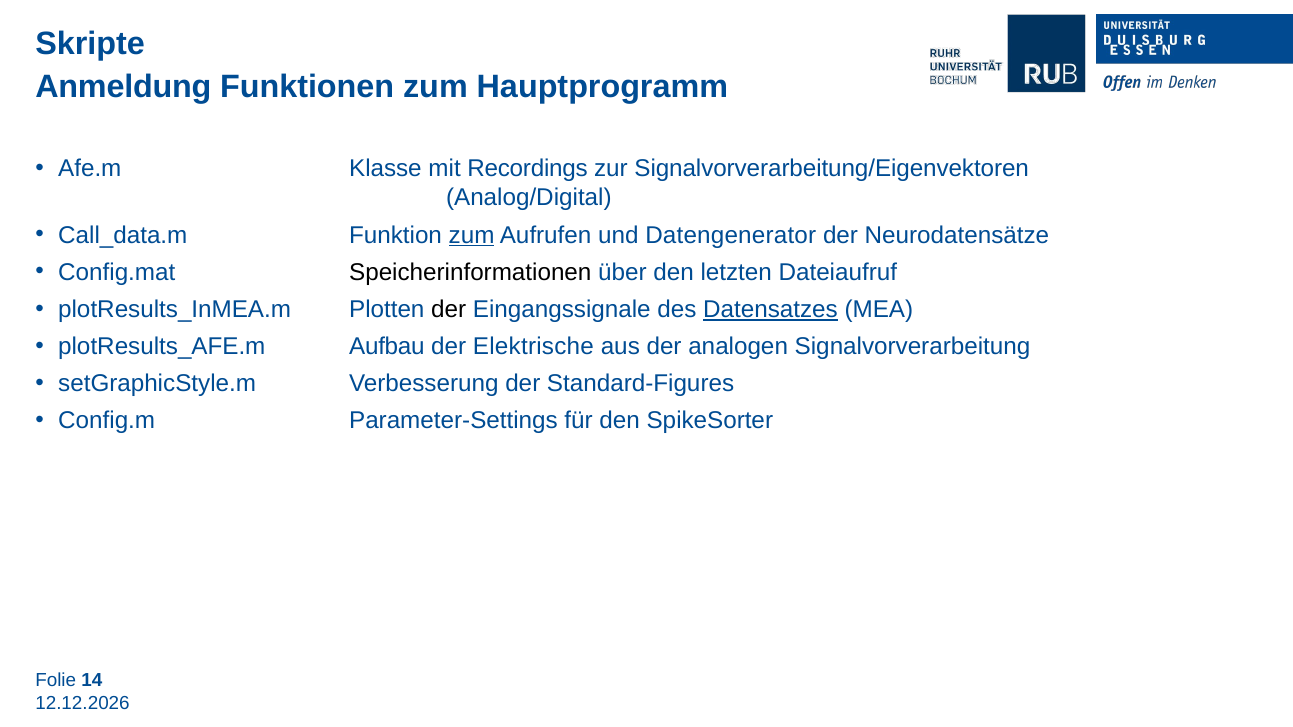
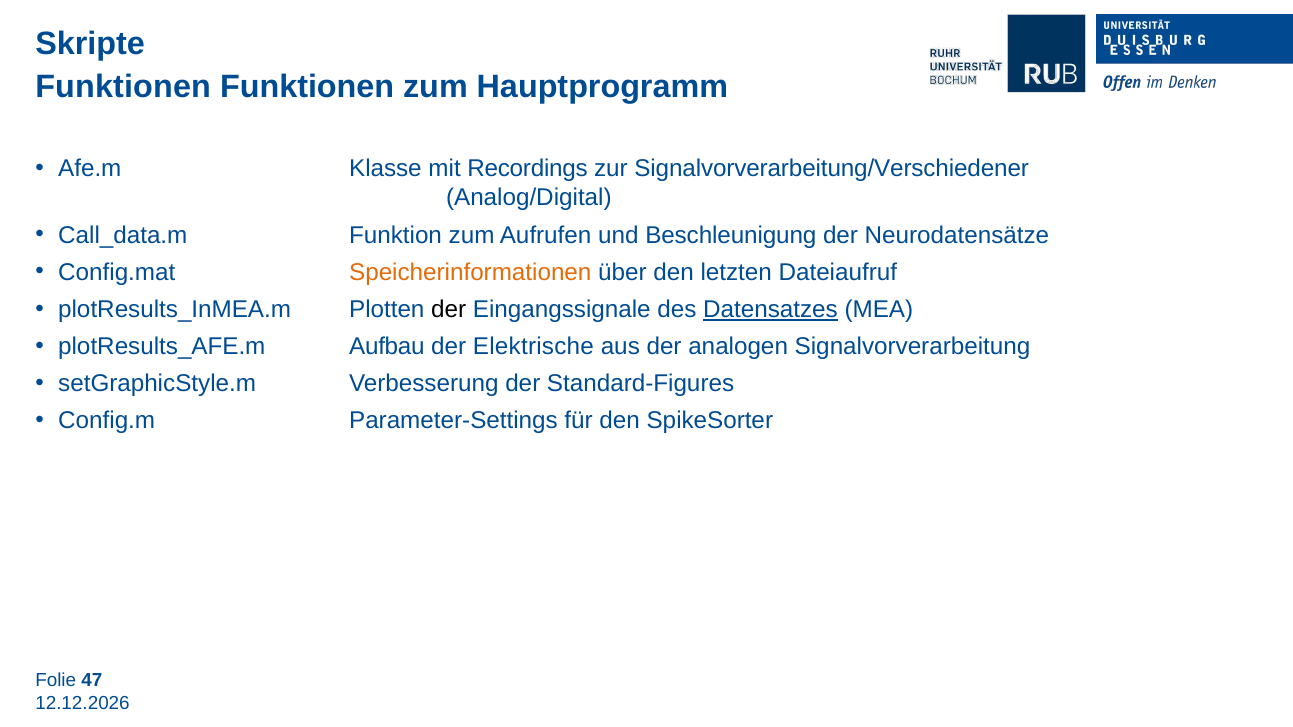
Anmeldung at (123, 87): Anmeldung -> Funktionen
Signalvorverarbeitung/Eigenvektoren: Signalvorverarbeitung/Eigenvektoren -> Signalvorverarbeitung/Verschiedener
zum at (472, 235) underline: present -> none
Datengenerator: Datengenerator -> Beschleunigung
Speicherinformationen colour: black -> orange
14: 14 -> 47
